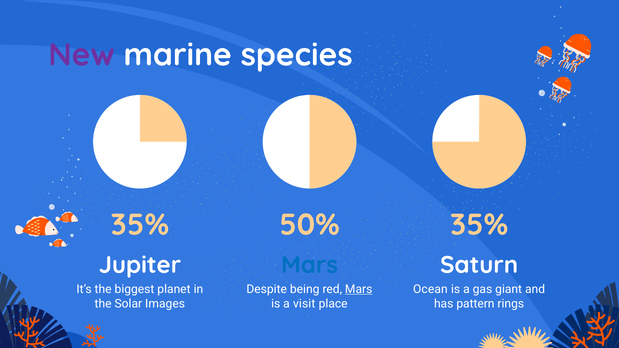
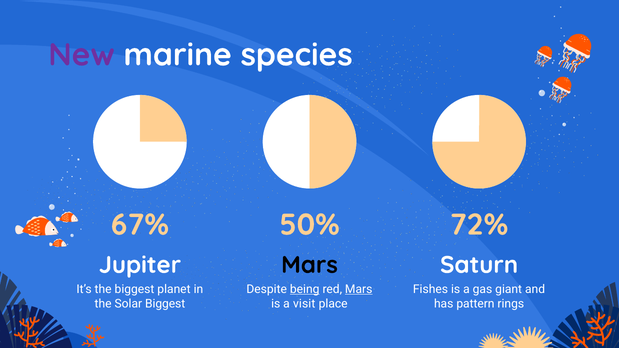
35% at (140, 225): 35% -> 67%
35% at (479, 225): 35% -> 72%
Mars at (310, 265) colour: blue -> black
being underline: none -> present
Ocean: Ocean -> Fishes
Solar Images: Images -> Biggest
